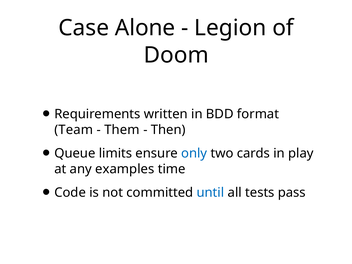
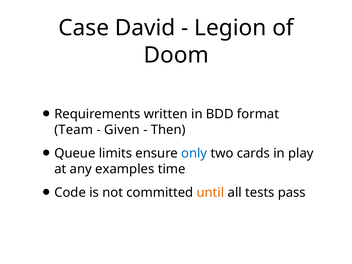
Alone: Alone -> David
Them: Them -> Given
until colour: blue -> orange
